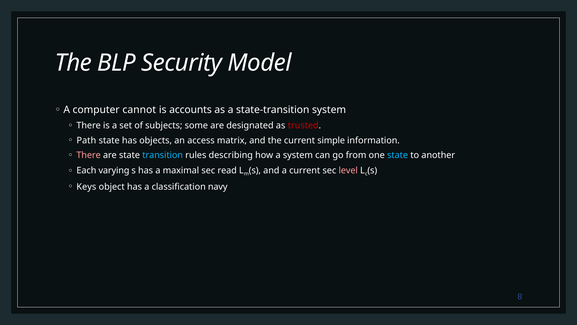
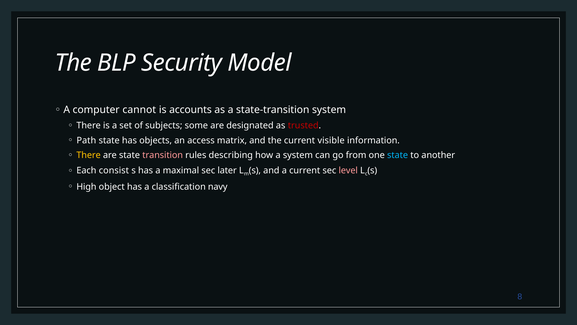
simple: simple -> visible
There at (89, 155) colour: pink -> yellow
transition colour: light blue -> pink
varying: varying -> consist
read: read -> later
Keys: Keys -> High
